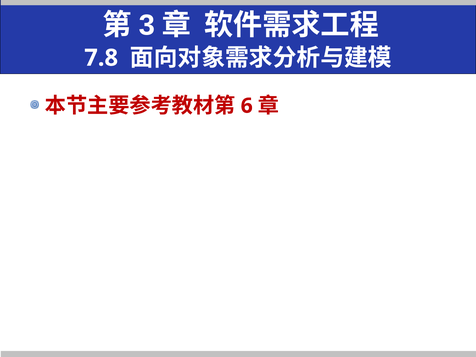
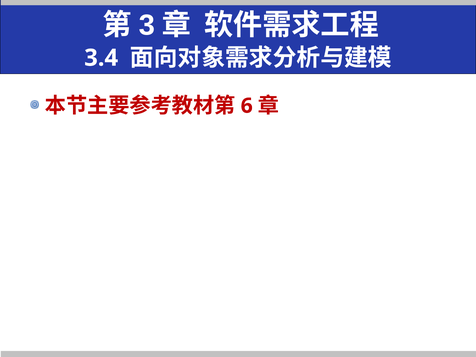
7.8: 7.8 -> 3.4
